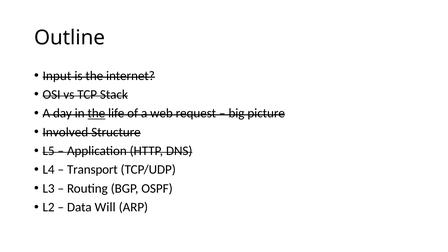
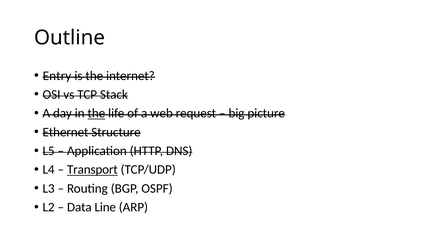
Input: Input -> Entry
Involved: Involved -> Ethernet
Transport underline: none -> present
Will: Will -> Line
